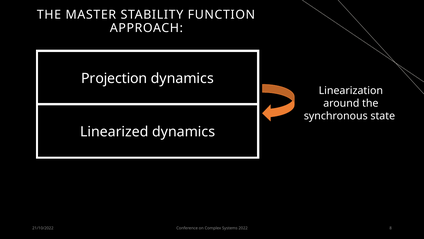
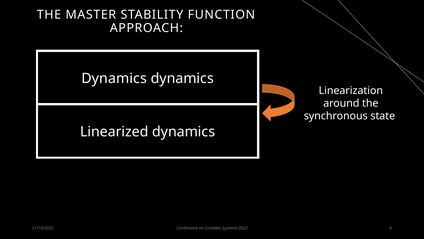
Projection at (114, 78): Projection -> Dynamics
